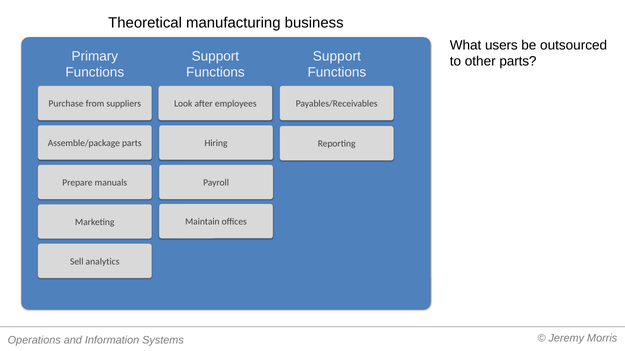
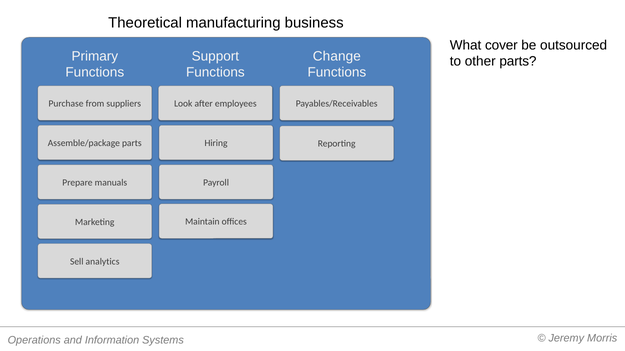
users: users -> cover
Support at (337, 56): Support -> Change
